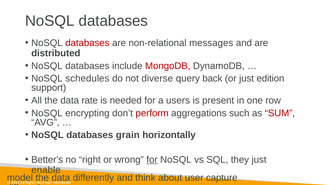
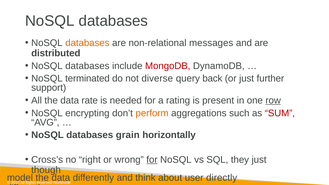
databases at (87, 43) colour: red -> orange
schedules: schedules -> terminated
edition: edition -> further
users: users -> rating
row underline: none -> present
perform colour: red -> orange
Better’s: Better’s -> Cross’s
enable: enable -> though
capture: capture -> directly
